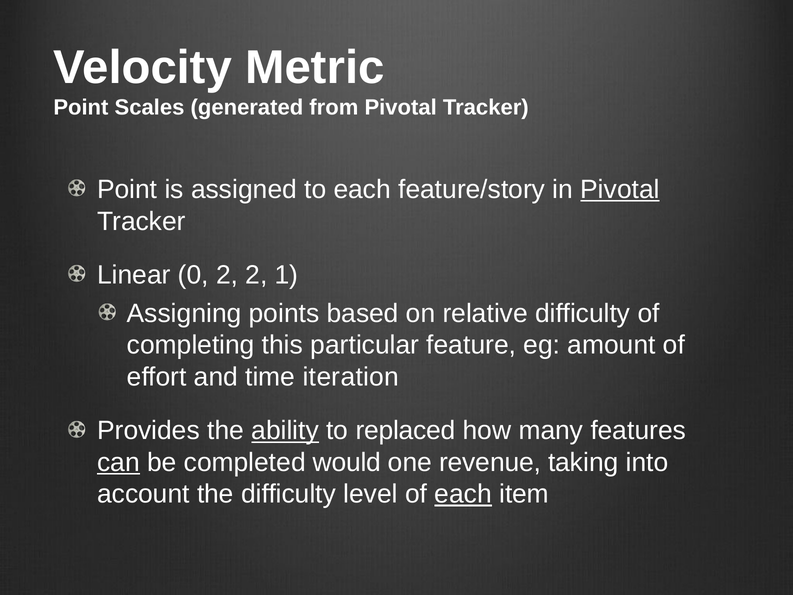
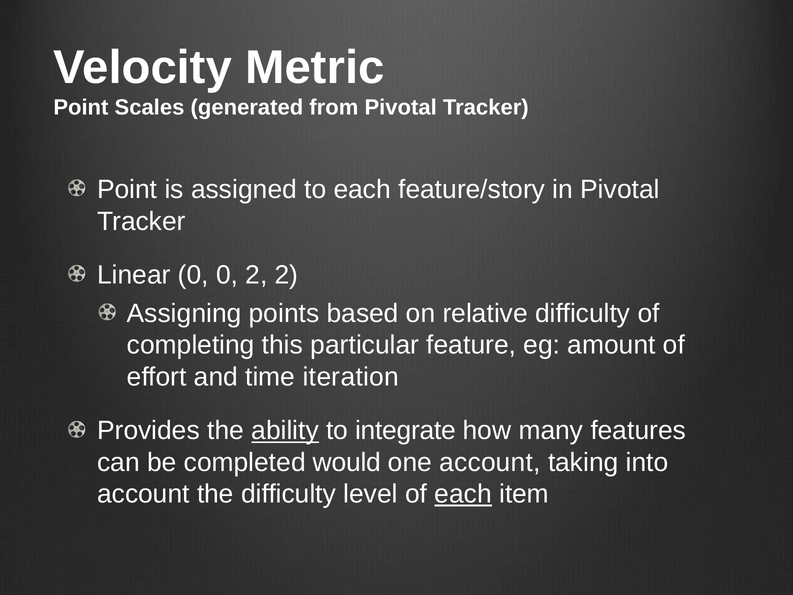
Pivotal at (620, 189) underline: present -> none
0 2: 2 -> 0
2 1: 1 -> 2
replaced: replaced -> integrate
can underline: present -> none
one revenue: revenue -> account
